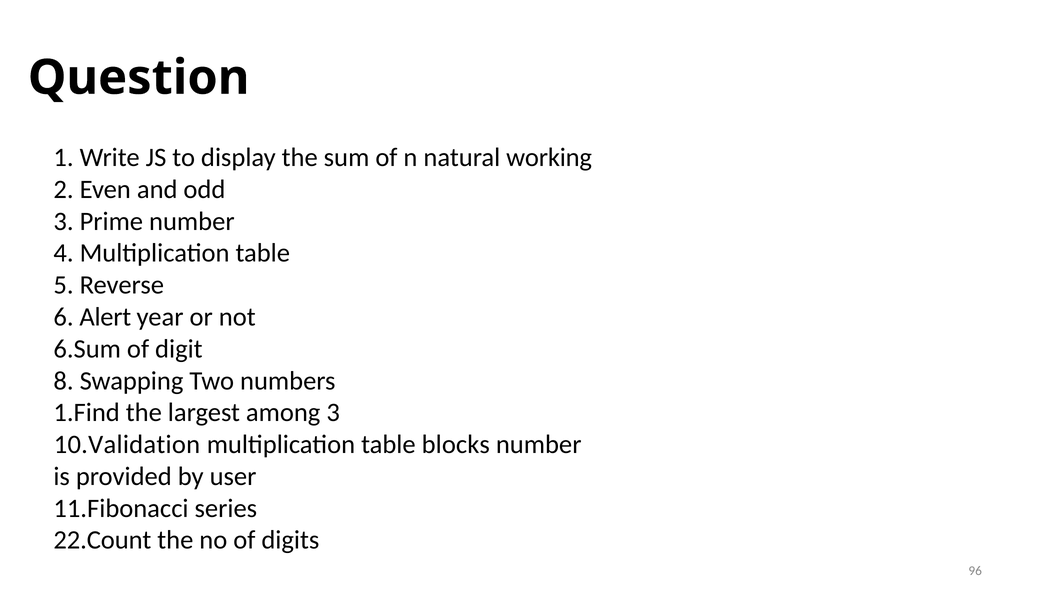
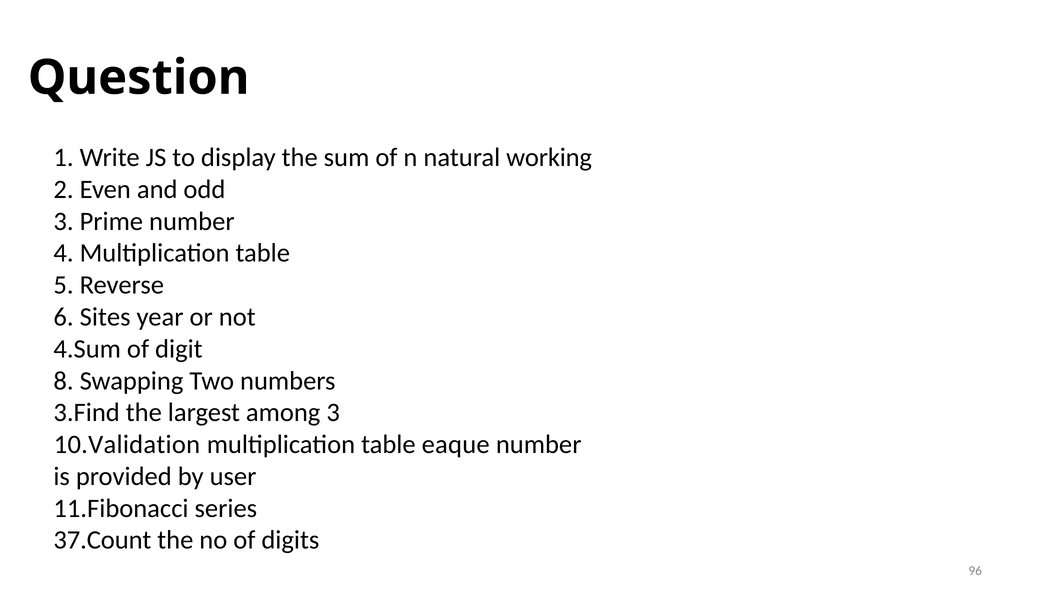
Alert: Alert -> Sites
6.Sum: 6.Sum -> 4.Sum
1.Find: 1.Find -> 3.Find
blocks: blocks -> eaque
22.Count: 22.Count -> 37.Count
